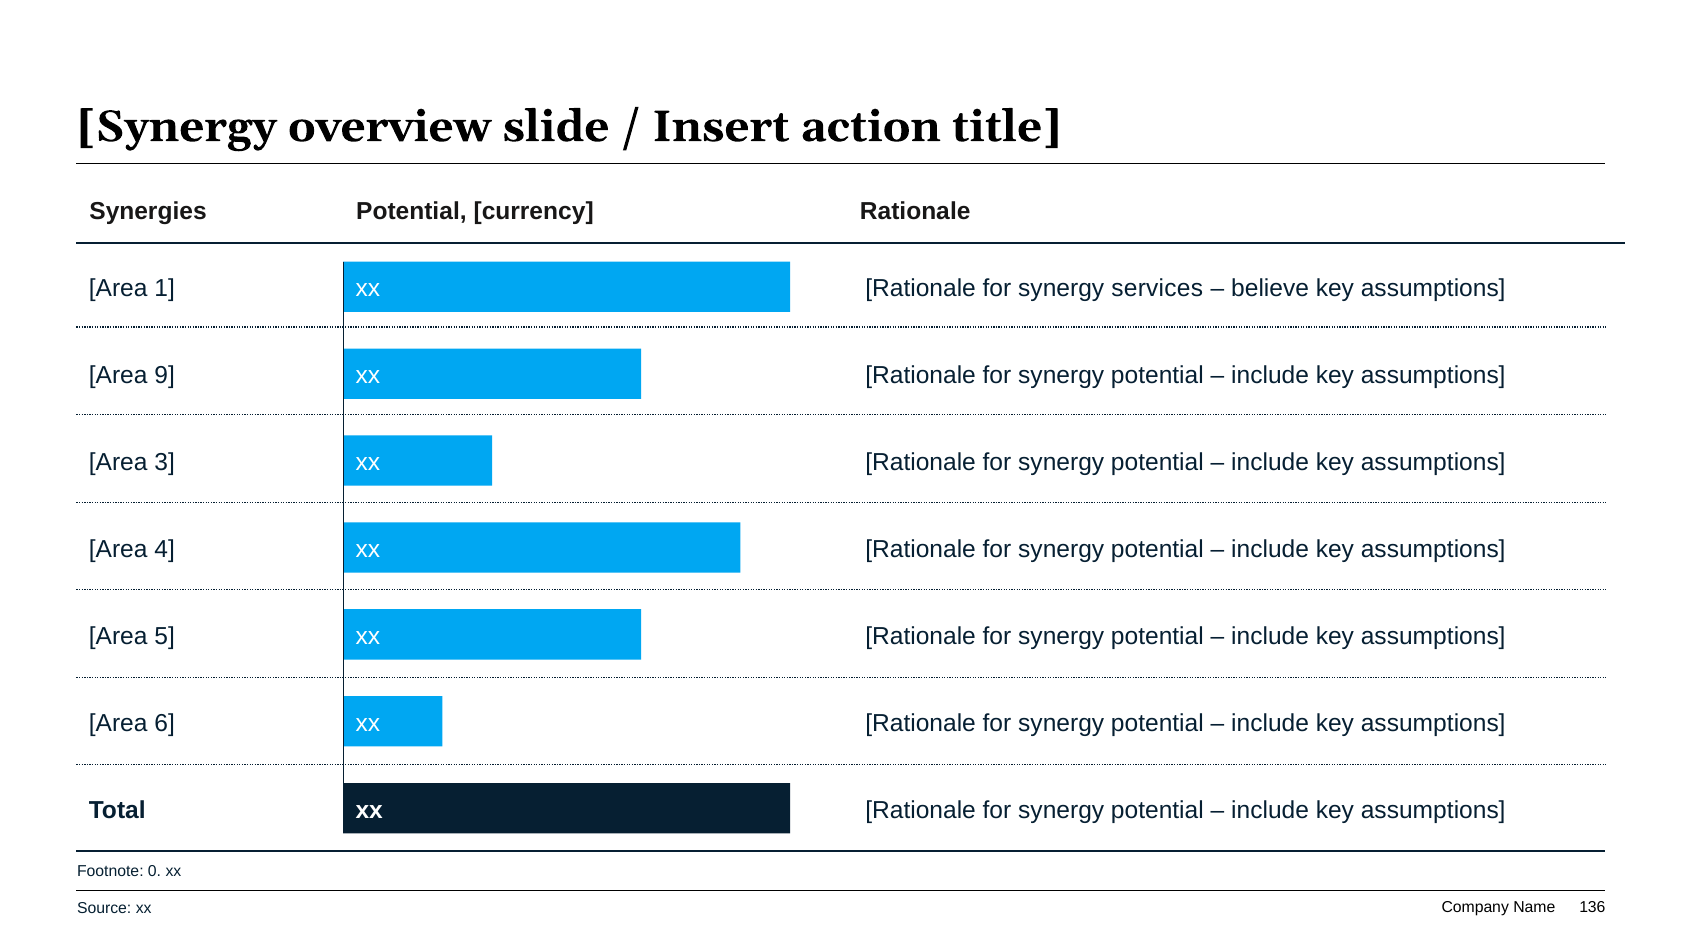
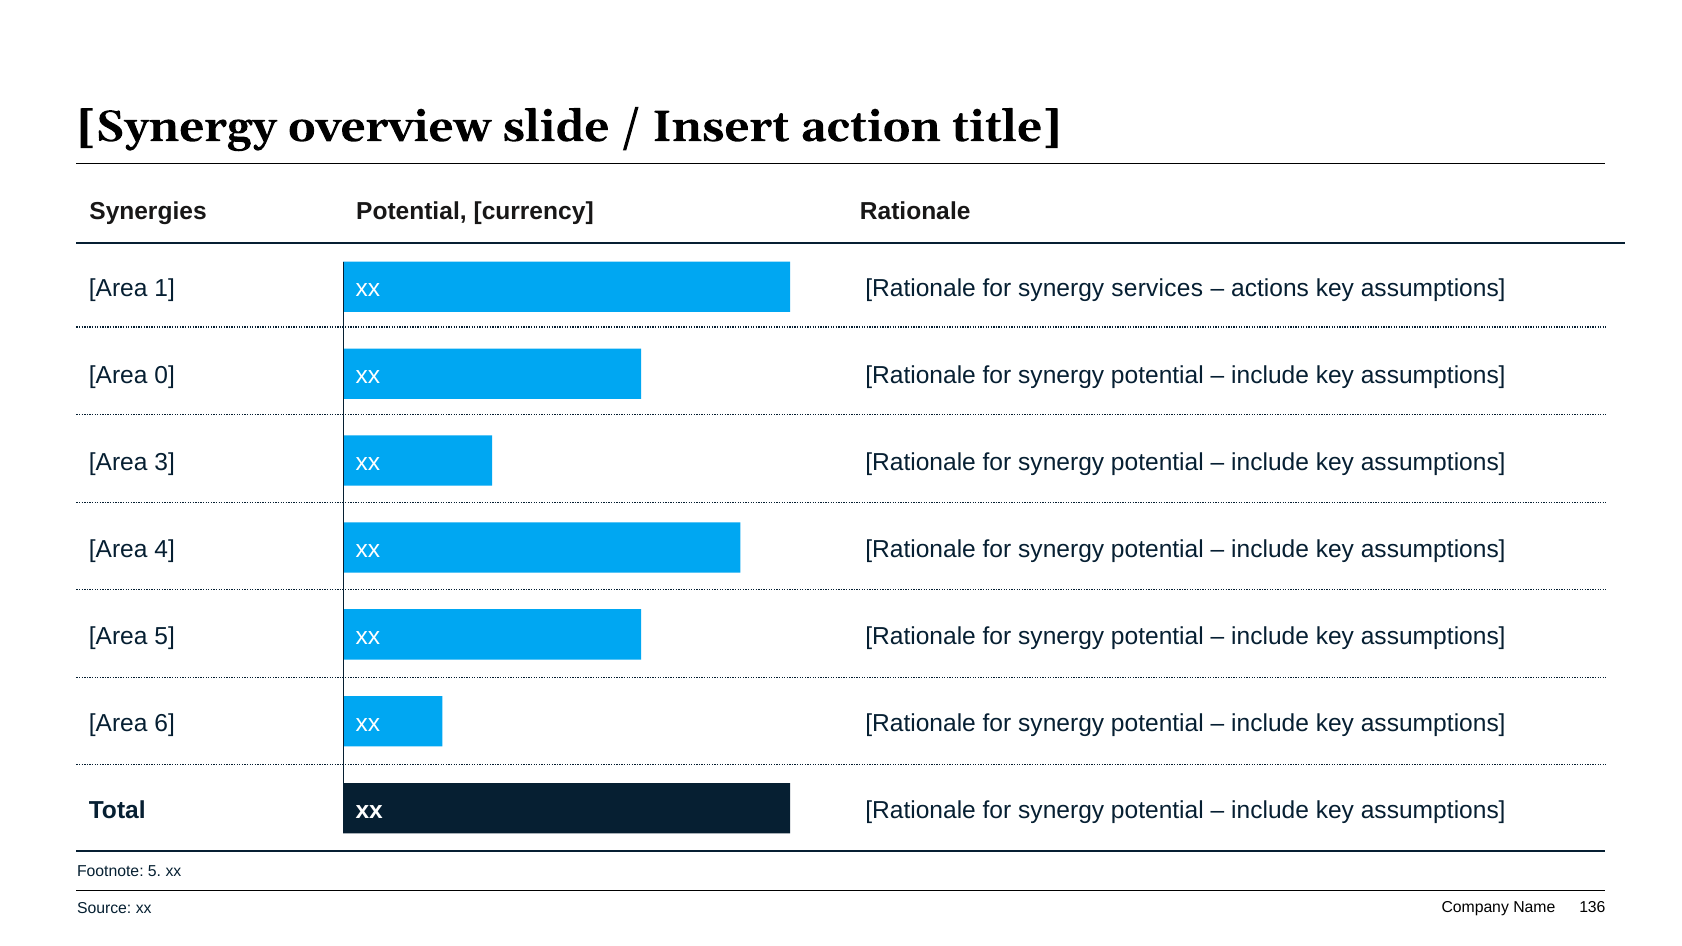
believe: believe -> actions
9: 9 -> 0
Footnote 0: 0 -> 5
